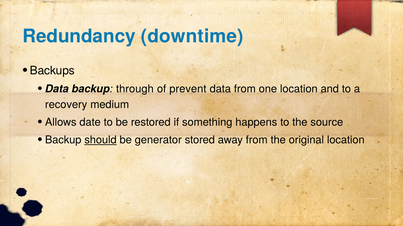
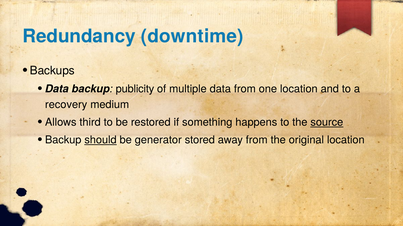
through: through -> publicity
prevent: prevent -> multiple
date: date -> third
source underline: none -> present
